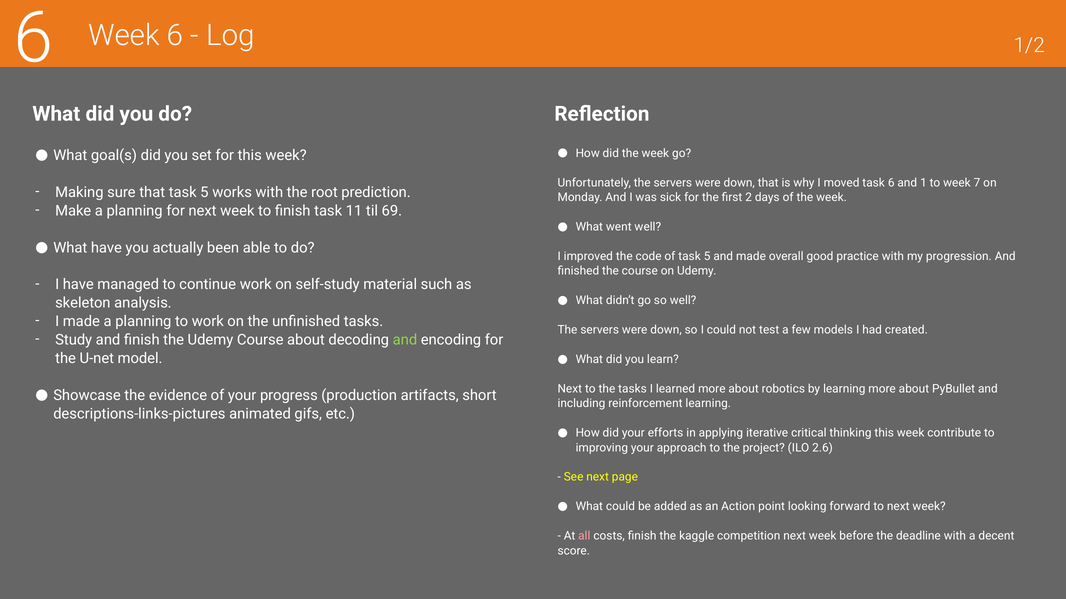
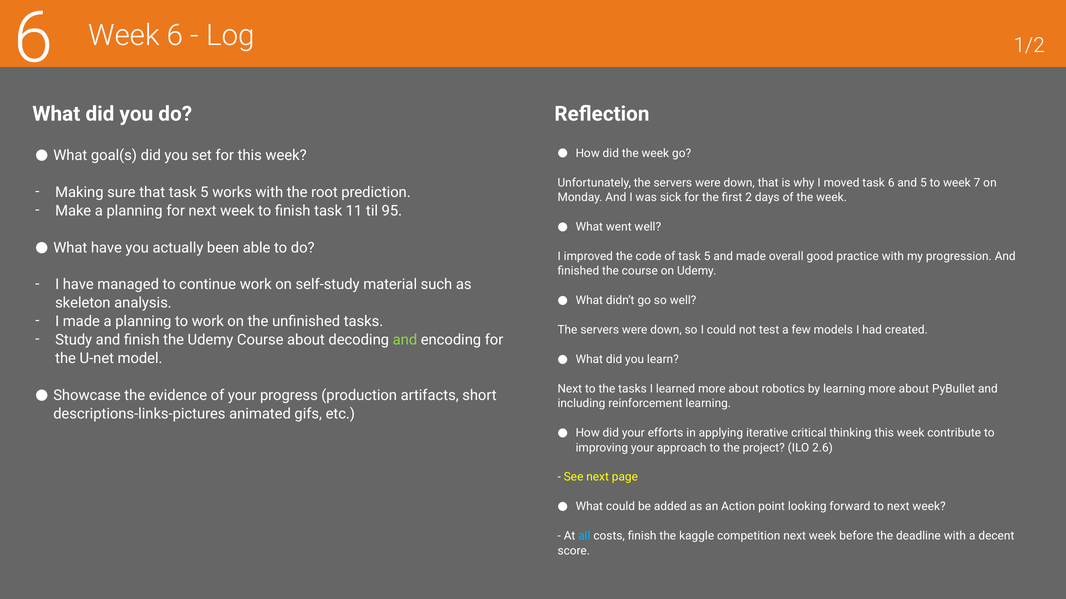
and 1: 1 -> 5
69: 69 -> 95
all colour: pink -> light blue
